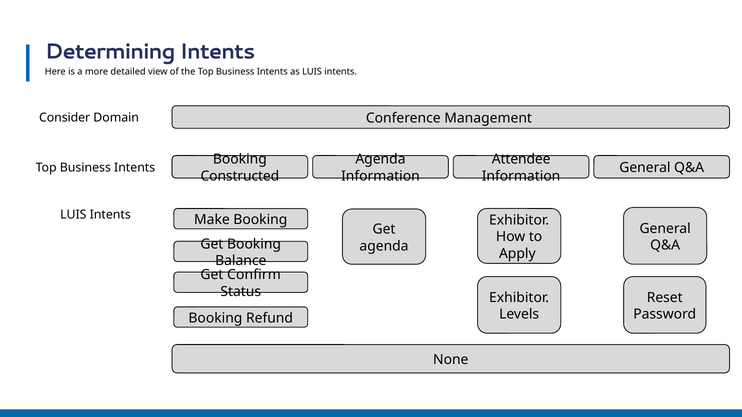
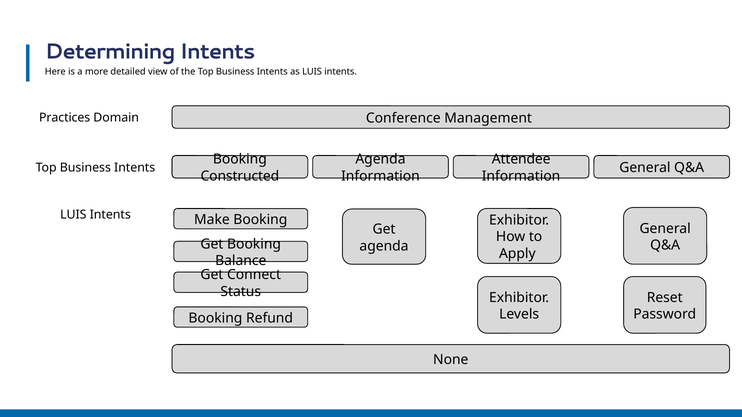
Consider: Consider -> Practices
Confirm: Confirm -> Connect
